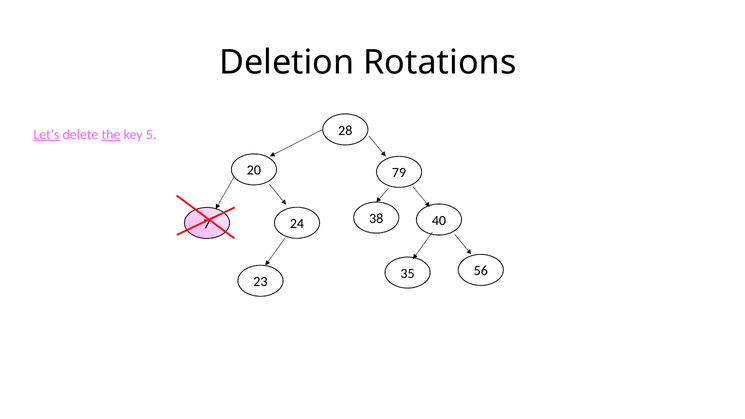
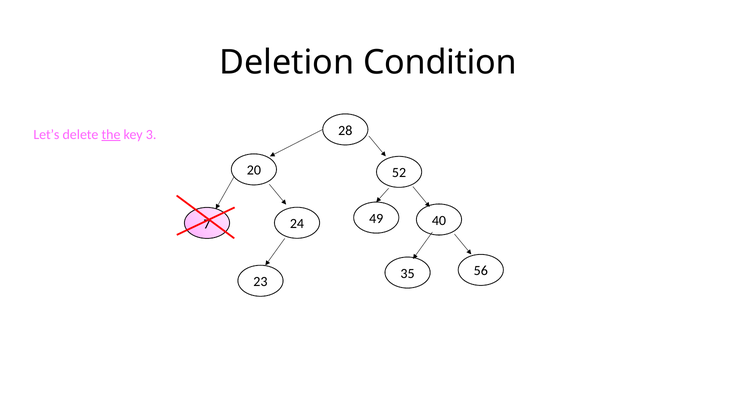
Rotations: Rotations -> Condition
Let’s underline: present -> none
5: 5 -> 3
79: 79 -> 52
38: 38 -> 49
